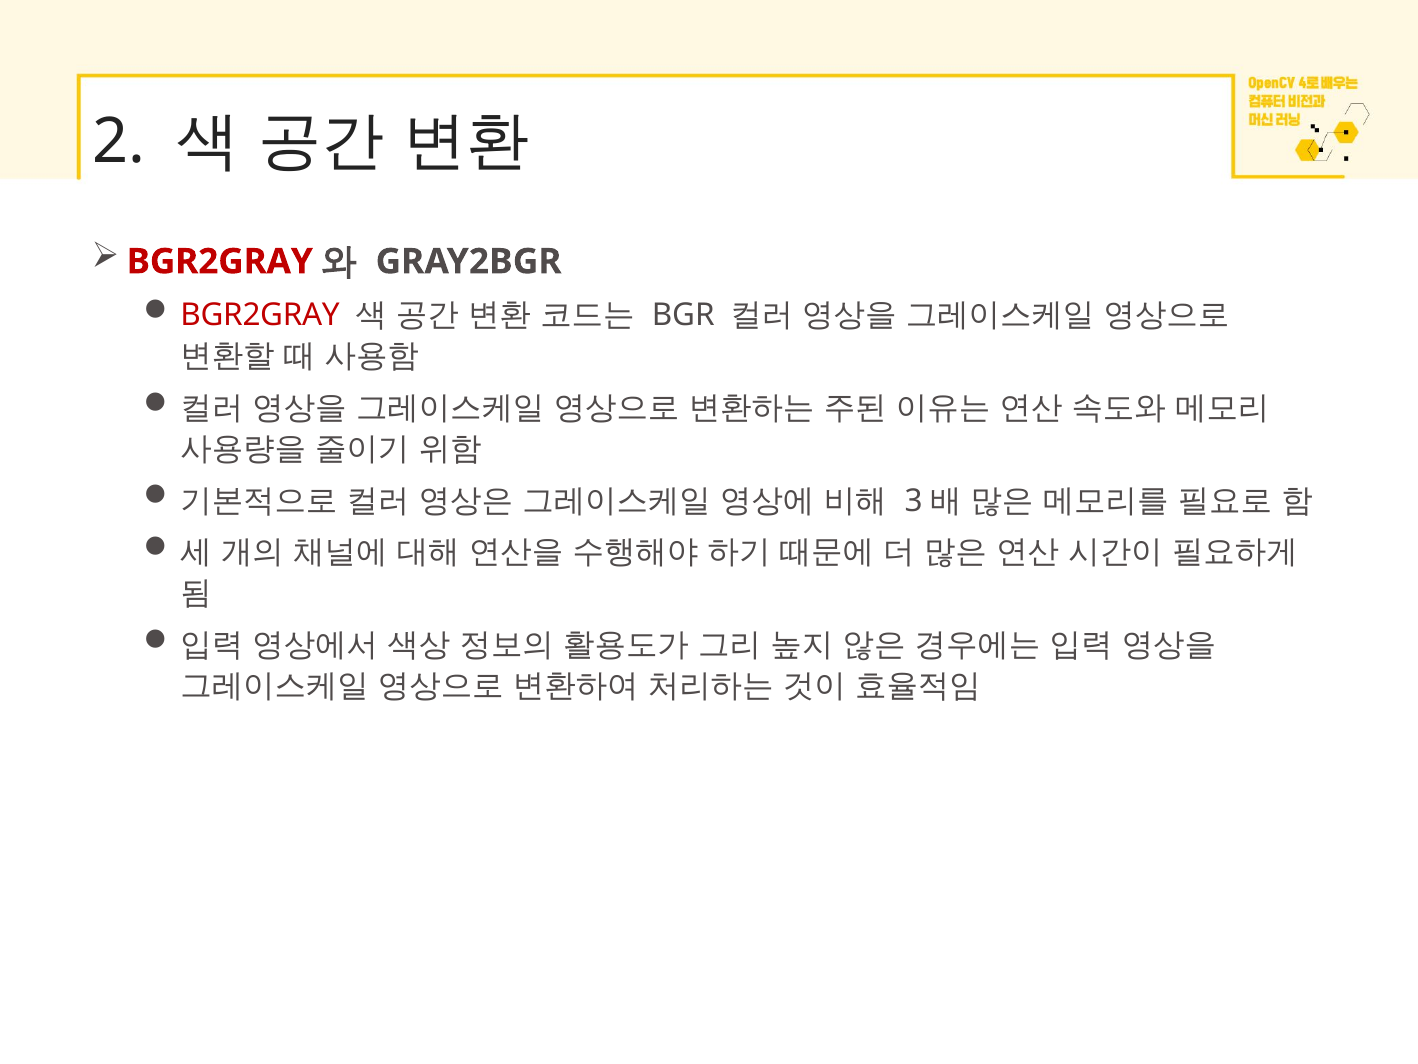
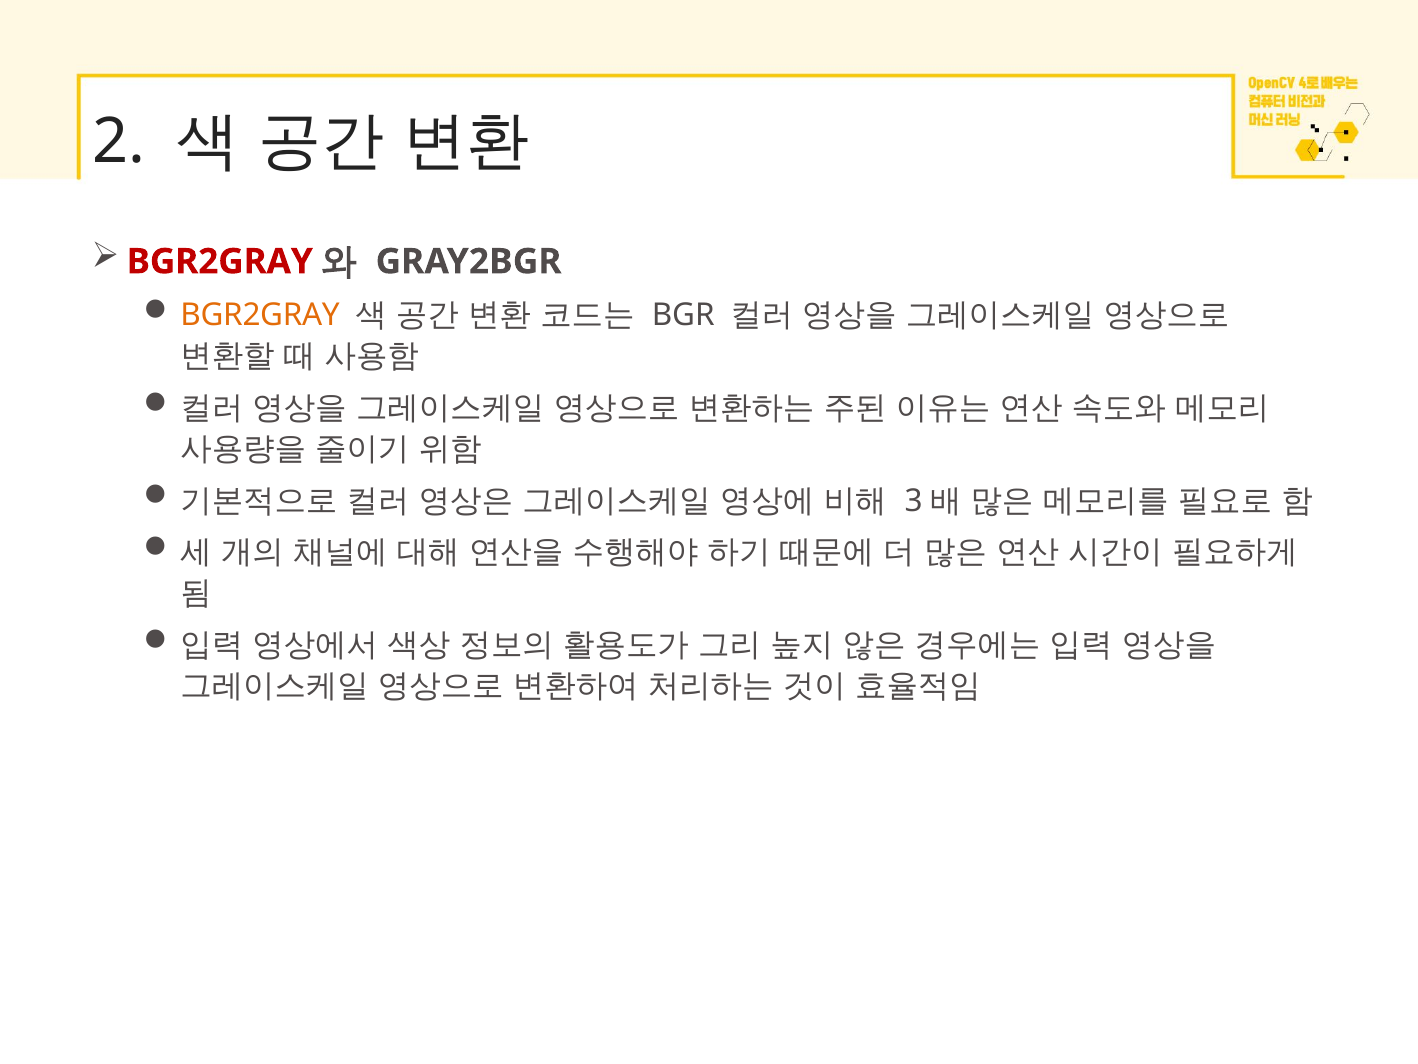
BGR2GRAY at (260, 315) colour: red -> orange
